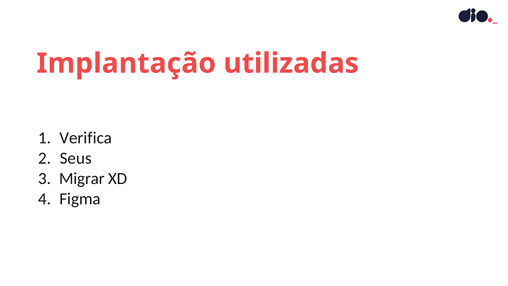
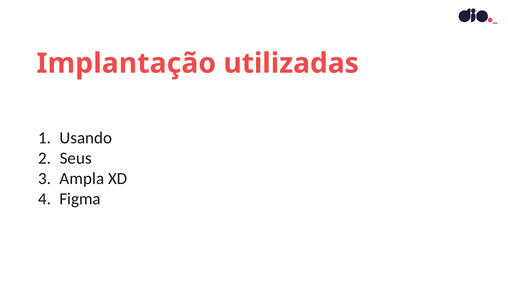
Verifica: Verifica -> Usando
Migrar: Migrar -> Ampla
